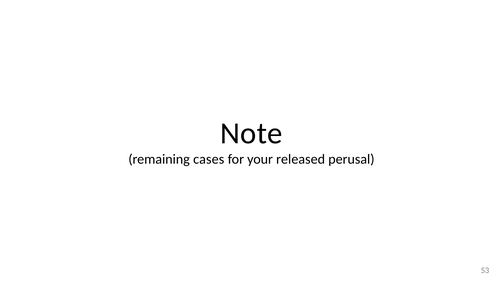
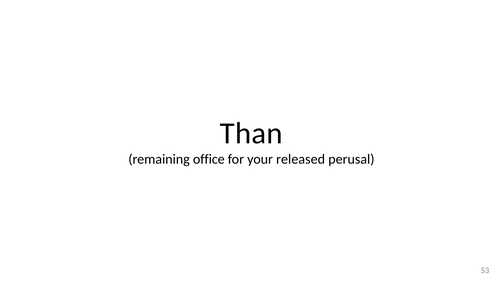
Note: Note -> Than
cases: cases -> office
